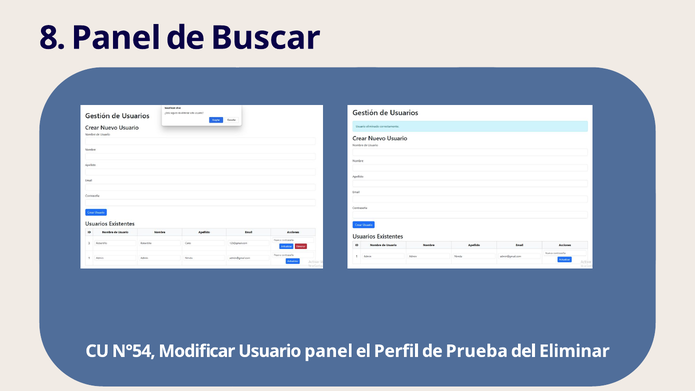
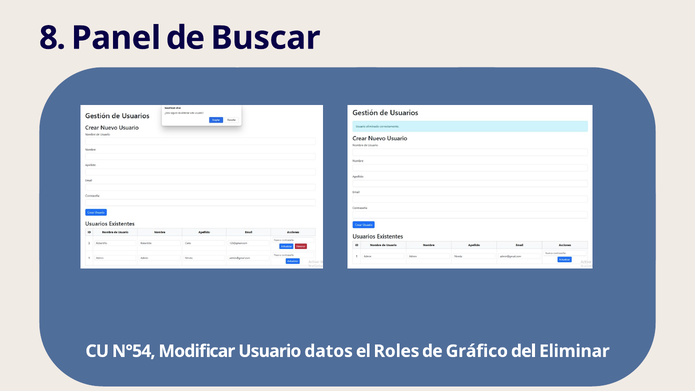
Usuario panel: panel -> datos
Perfil: Perfil -> Roles
Prueba: Prueba -> Gráfico
